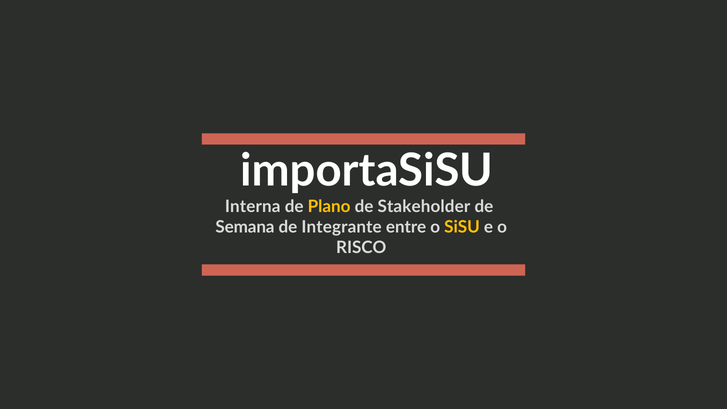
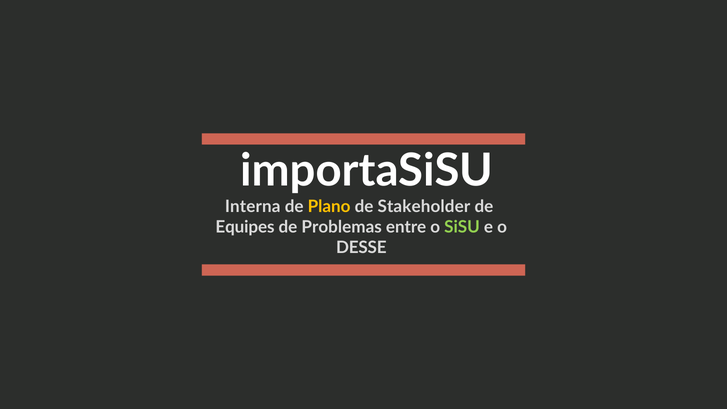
Semana: Semana -> Equipes
Integrante: Integrante -> Problemas
SiSU colour: yellow -> light green
RISCO: RISCO -> DESSE
